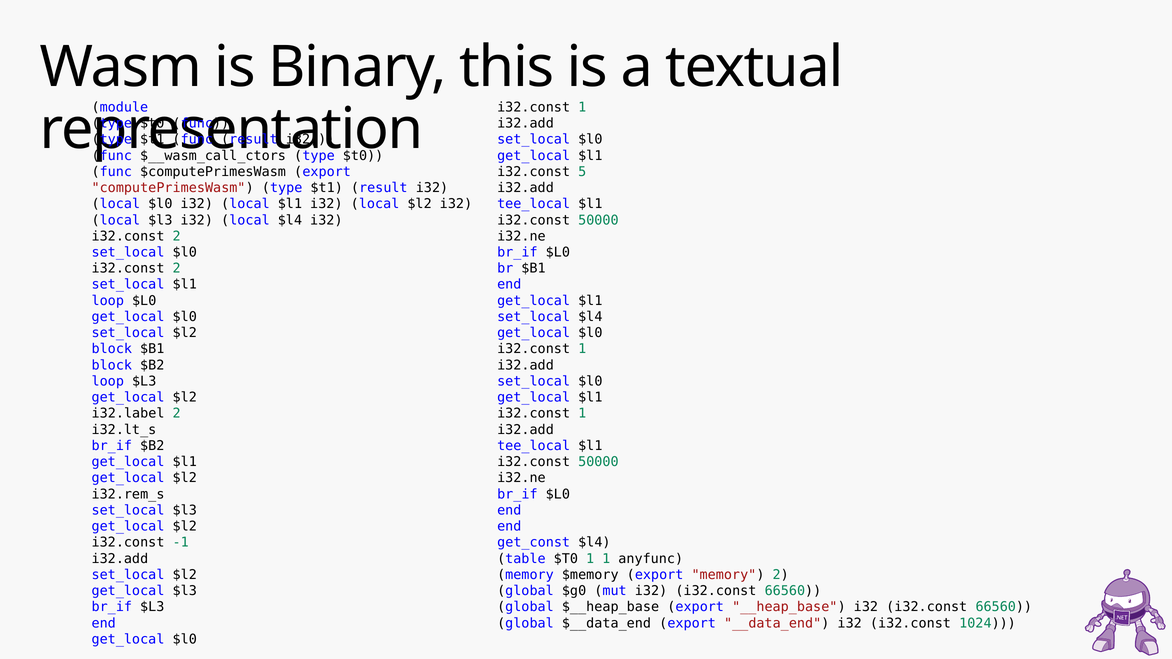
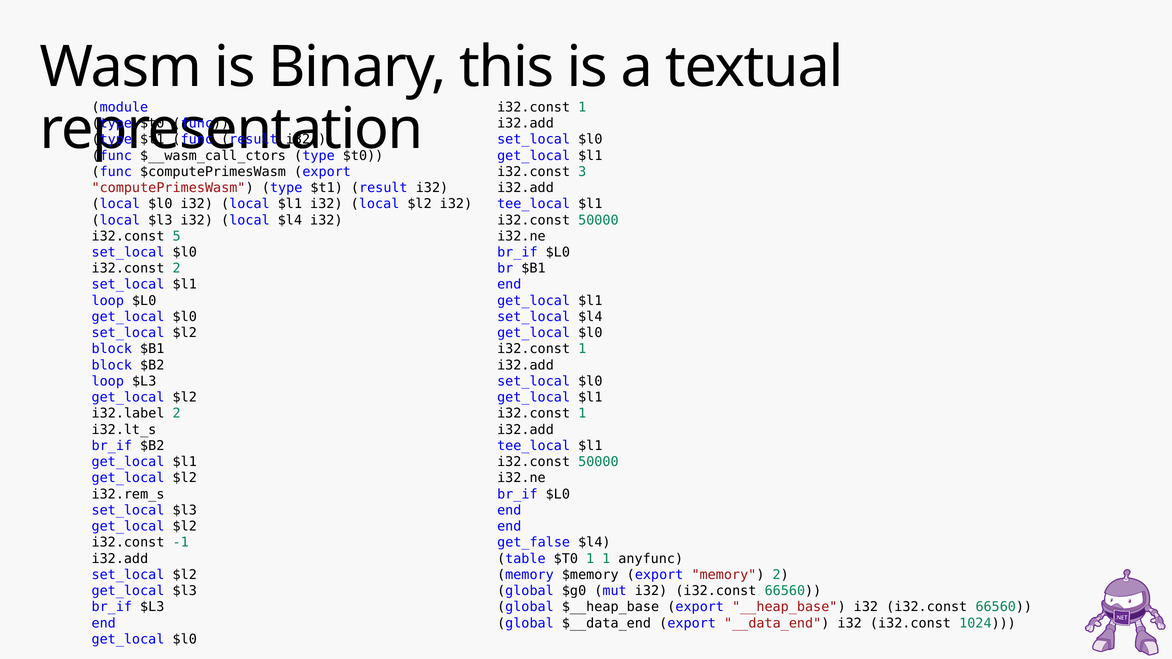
5: 5 -> 3
2 at (177, 236): 2 -> 5
get_const: get_const -> get_false
